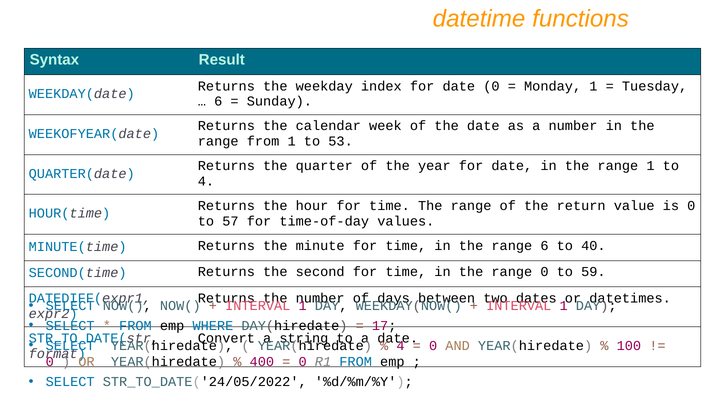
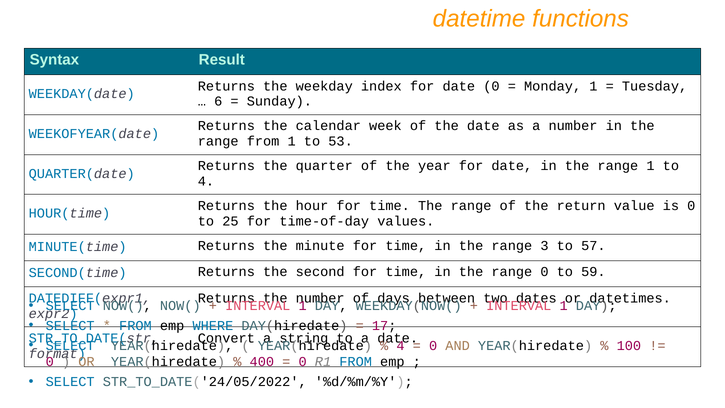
57: 57 -> 25
range 6: 6 -> 3
40: 40 -> 57
